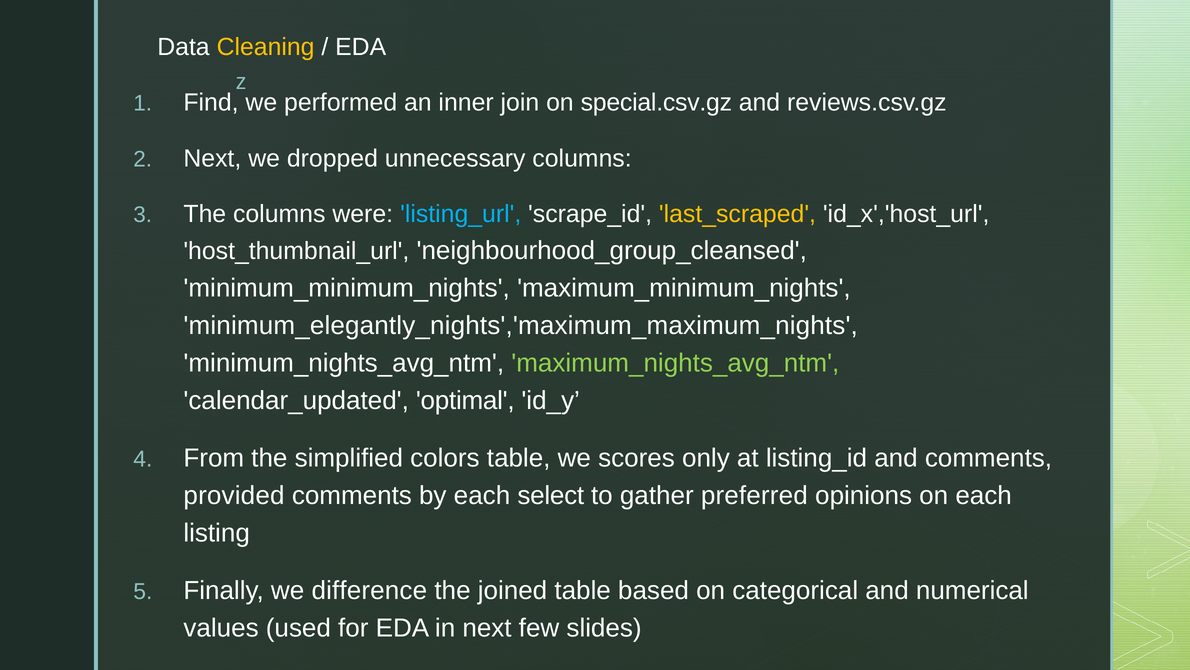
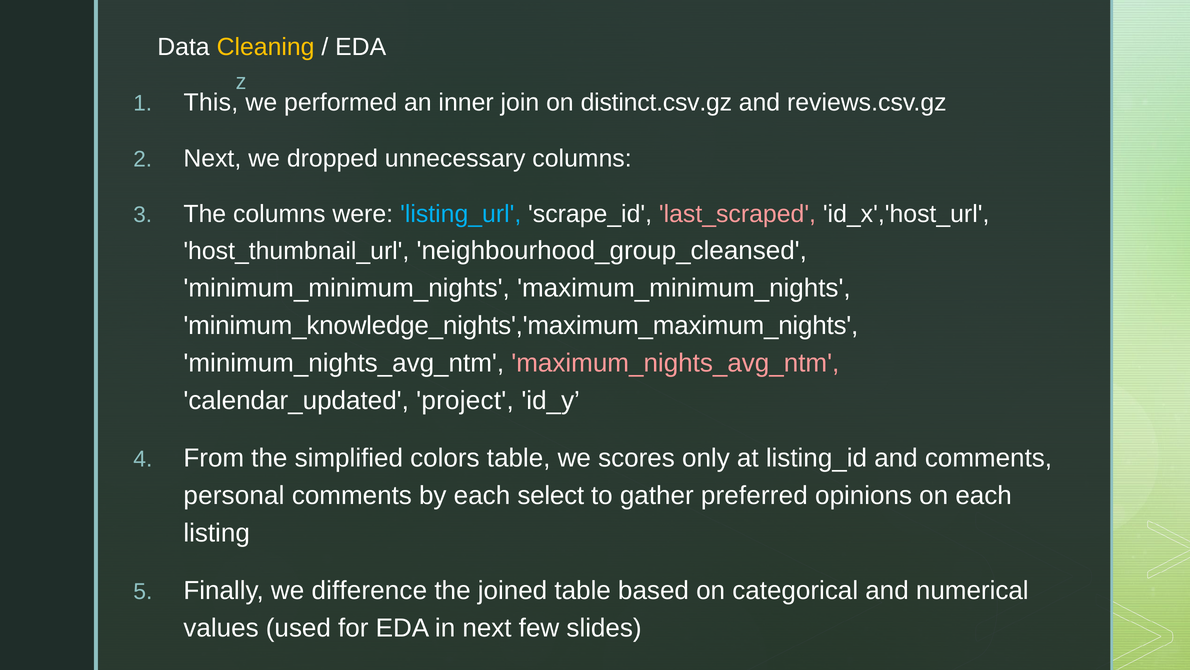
Find: Find -> This
special.csv.gz: special.csv.gz -> distinct.csv.gz
last_scraped colour: yellow -> pink
minimum_elegantly_nights','maximum_maximum_nights: minimum_elegantly_nights','maximum_maximum_nights -> minimum_knowledge_nights','maximum_maximum_nights
maximum_nights_avg_ntm colour: light green -> pink
optimal: optimal -> project
provided: provided -> personal
